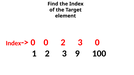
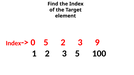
0 0: 0 -> 5
3 0: 0 -> 9
3 9: 9 -> 5
